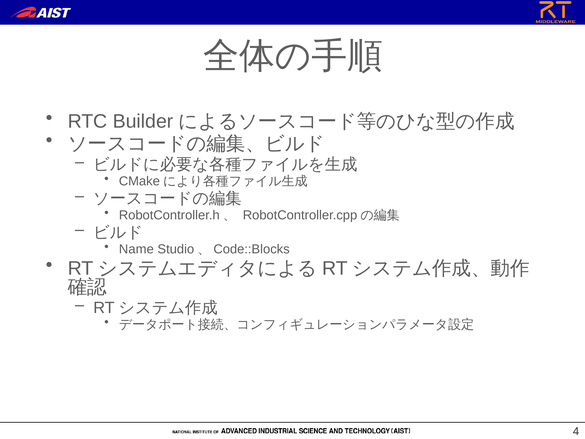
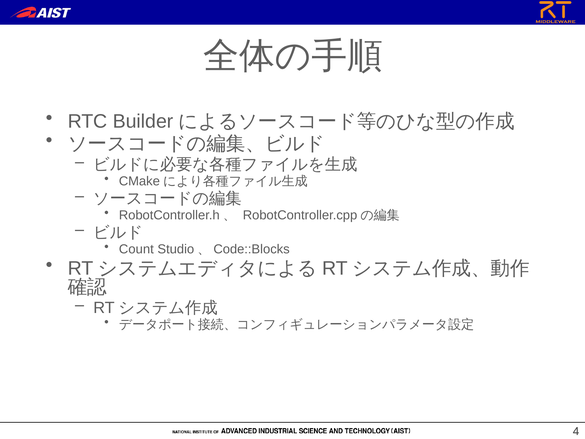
Name: Name -> Count
